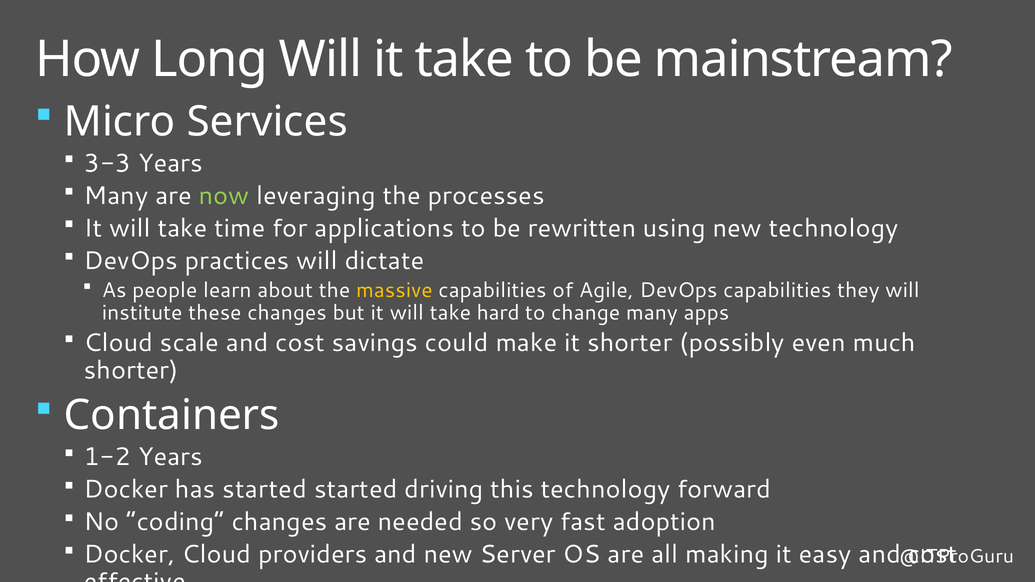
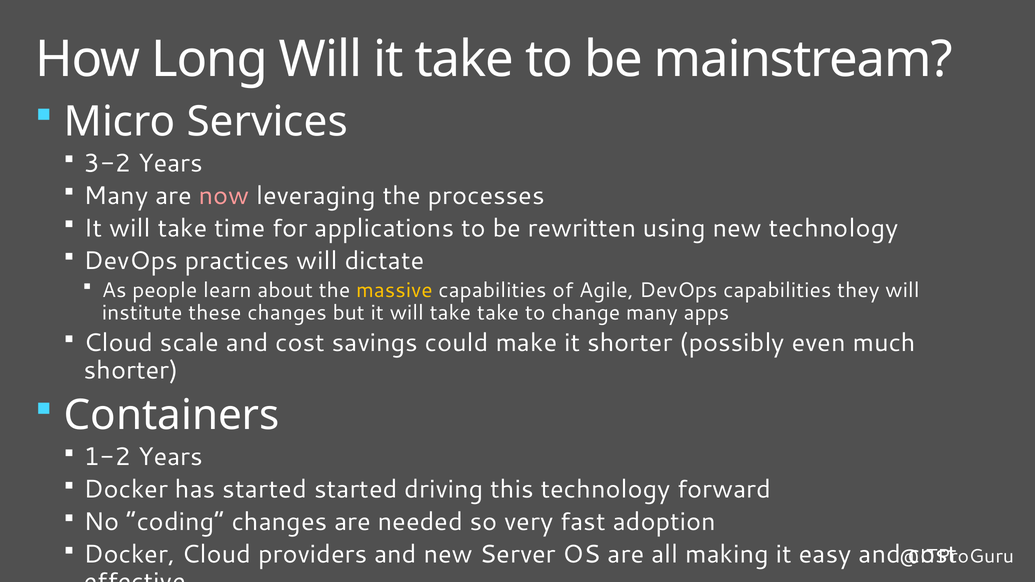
3-3: 3-3 -> 3-2
now colour: light green -> pink
take hard: hard -> take
